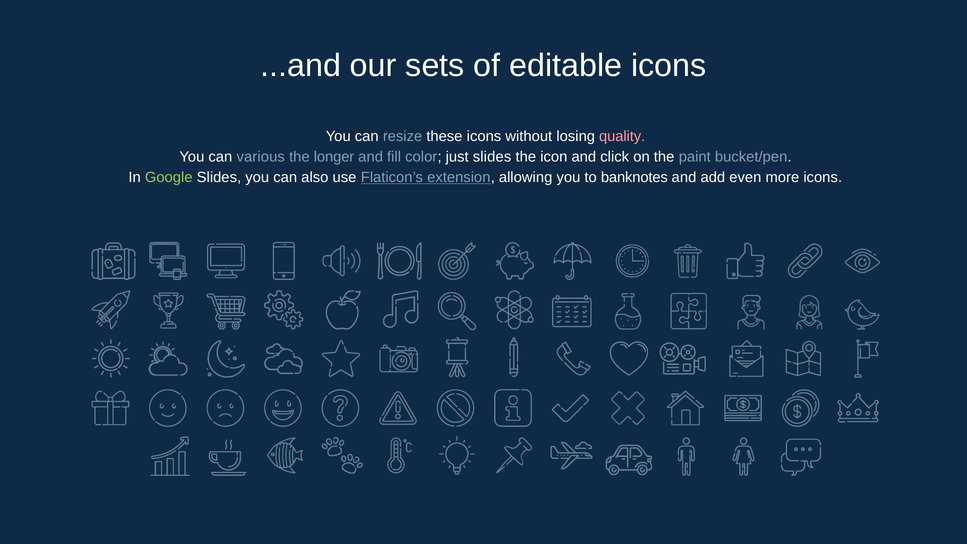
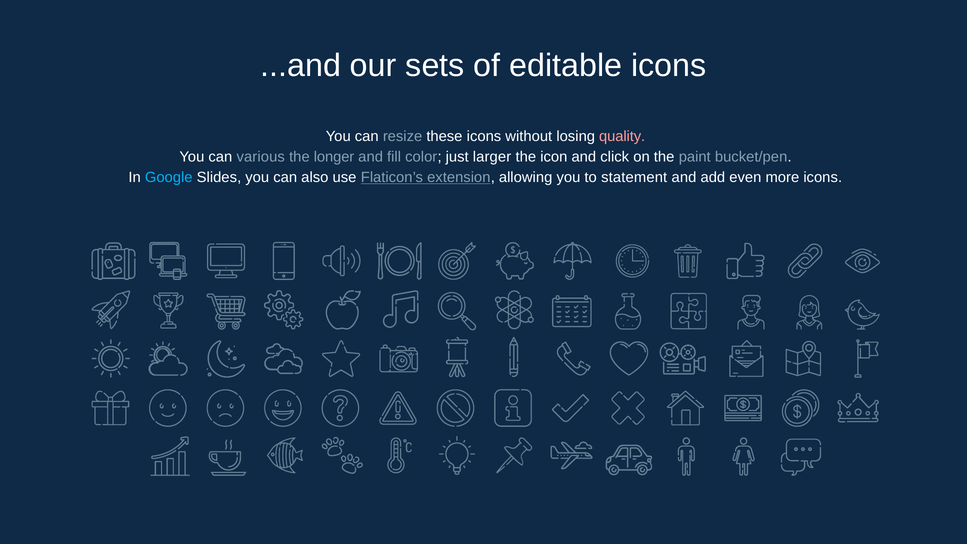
just slides: slides -> larger
Google colour: light green -> light blue
banknotes: banknotes -> statement
